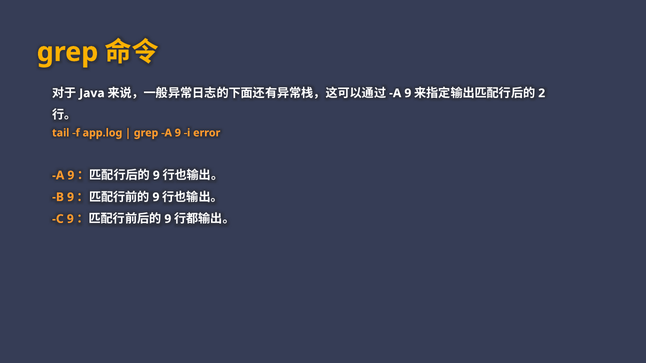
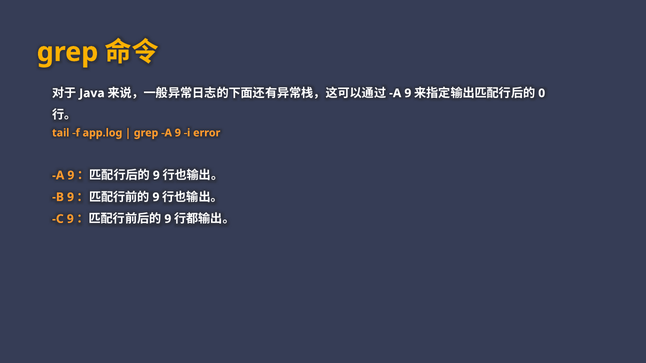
2: 2 -> 0
